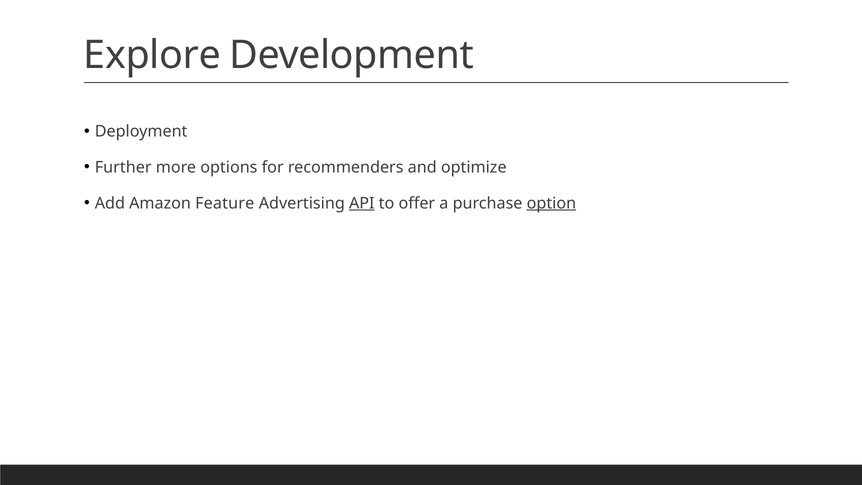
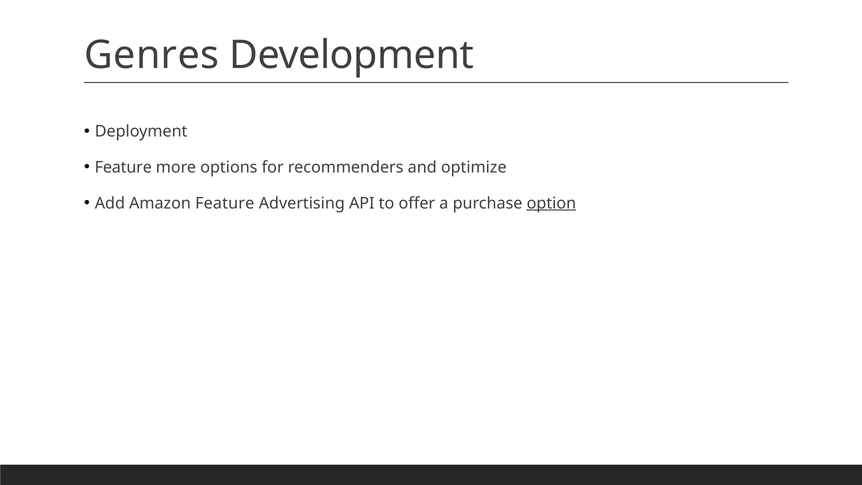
Explore: Explore -> Genres
Further at (123, 167): Further -> Feature
API underline: present -> none
